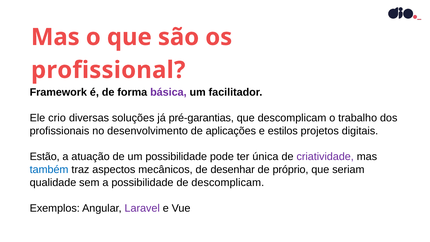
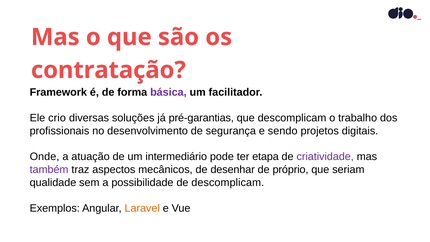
profissional: profissional -> contratação
aplicações: aplicações -> segurança
estilos: estilos -> sendo
Estão: Estão -> Onde
um possibilidade: possibilidade -> intermediário
única: única -> etapa
também colour: blue -> purple
Laravel colour: purple -> orange
